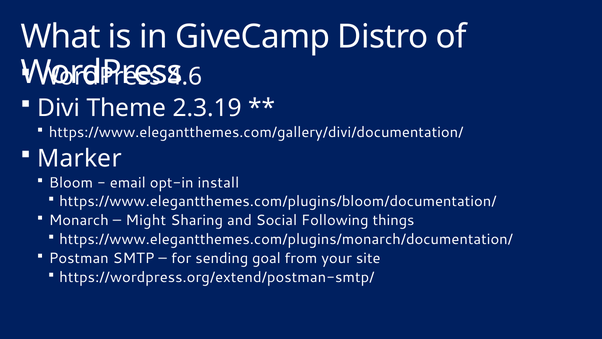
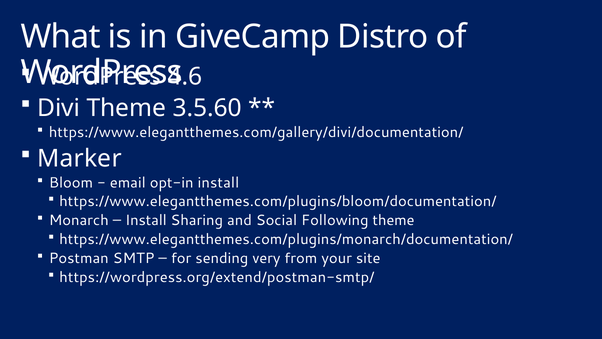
2.3.19: 2.3.19 -> 3.5.60
Might at (146, 220): Might -> Install
Following things: things -> theme
goal: goal -> very
